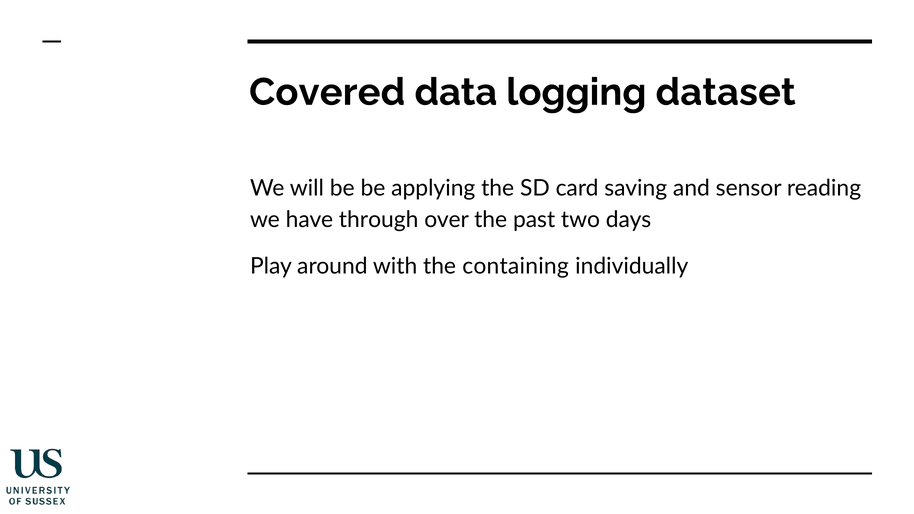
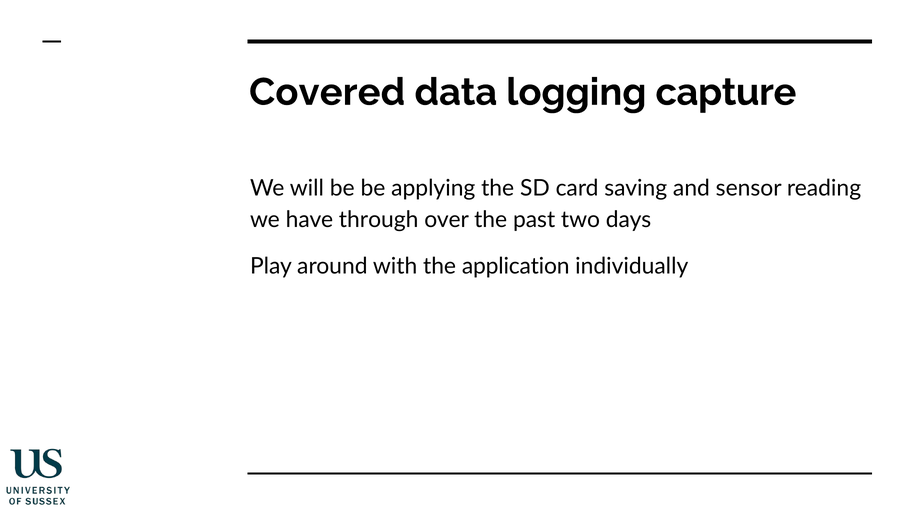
dataset: dataset -> capture
containing: containing -> application
